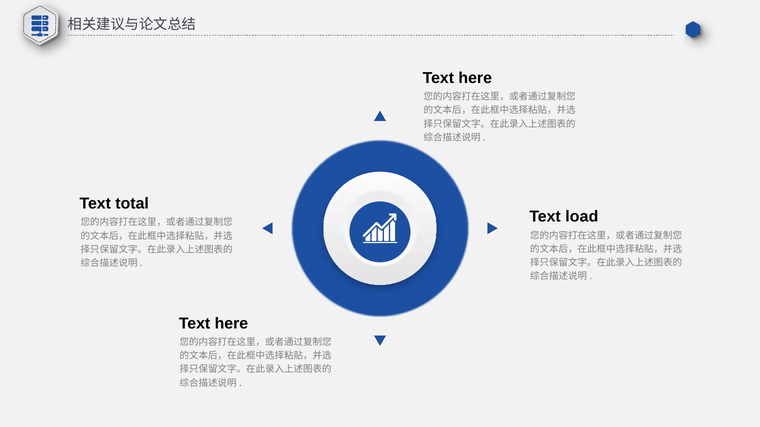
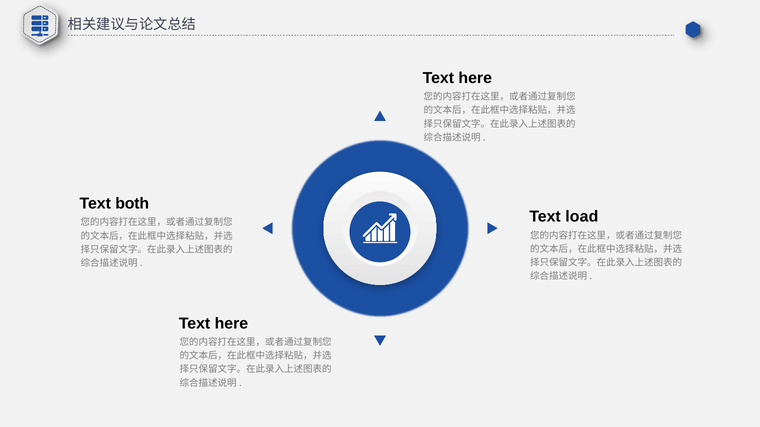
total: total -> both
